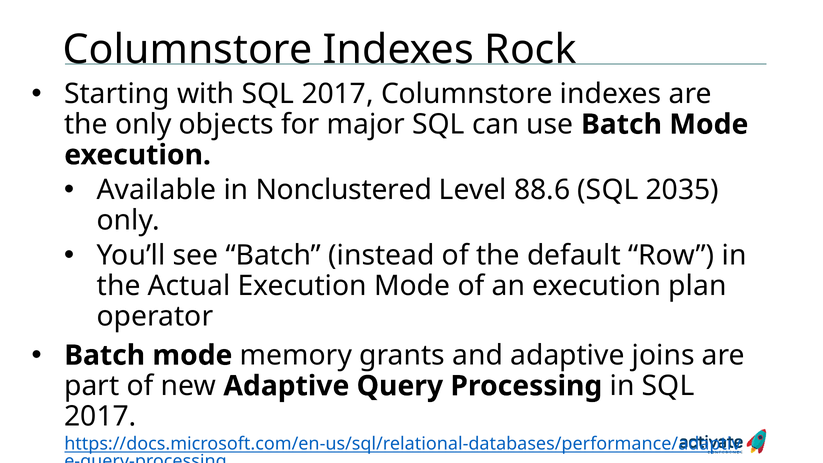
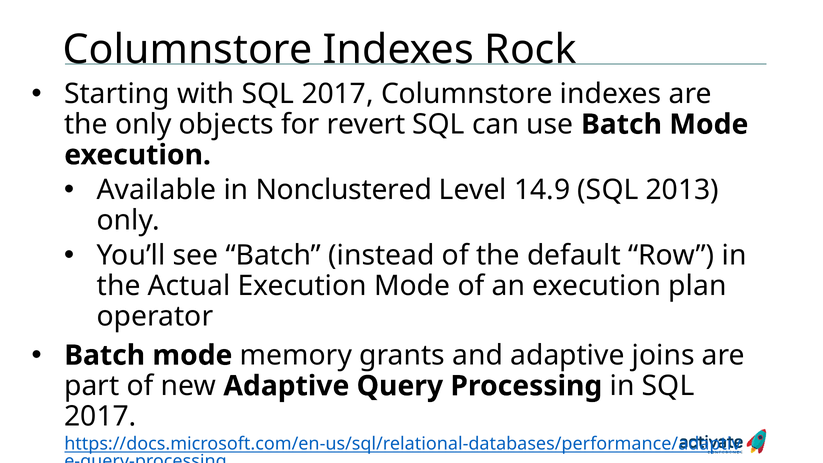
major: major -> revert
88.6: 88.6 -> 14.9
2035: 2035 -> 2013
